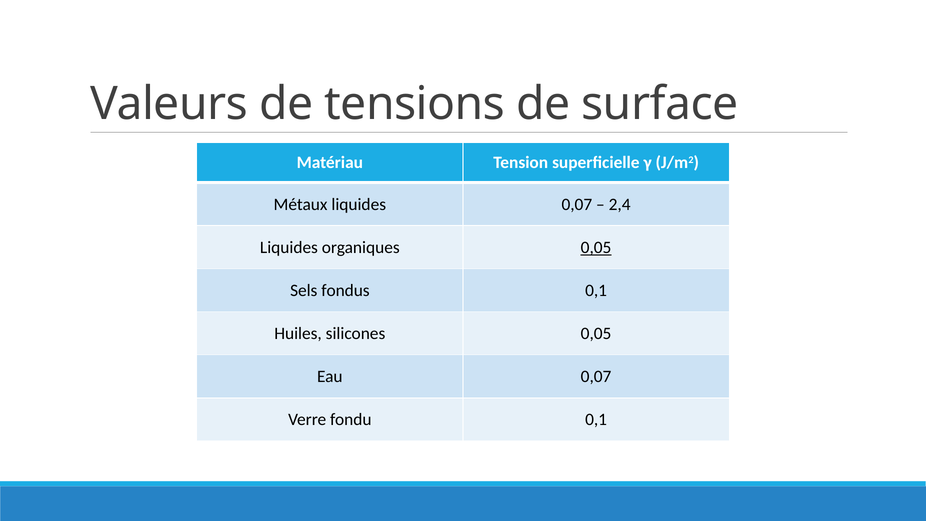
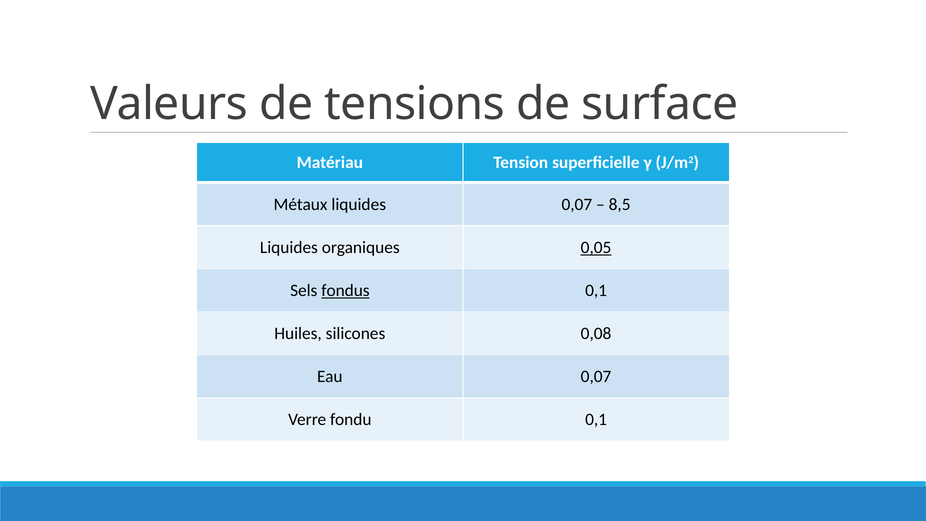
2,4: 2,4 -> 8,5
fondus underline: none -> present
silicones 0,05: 0,05 -> 0,08
